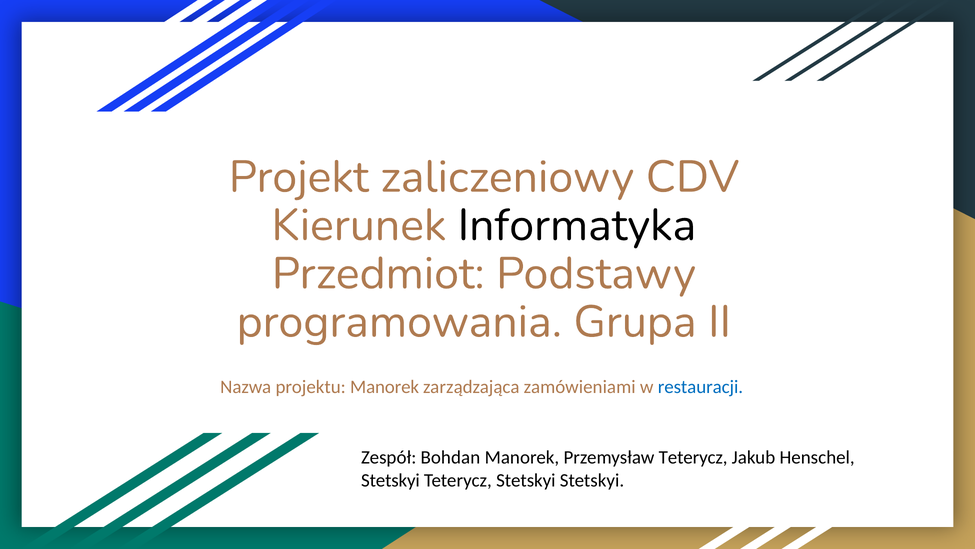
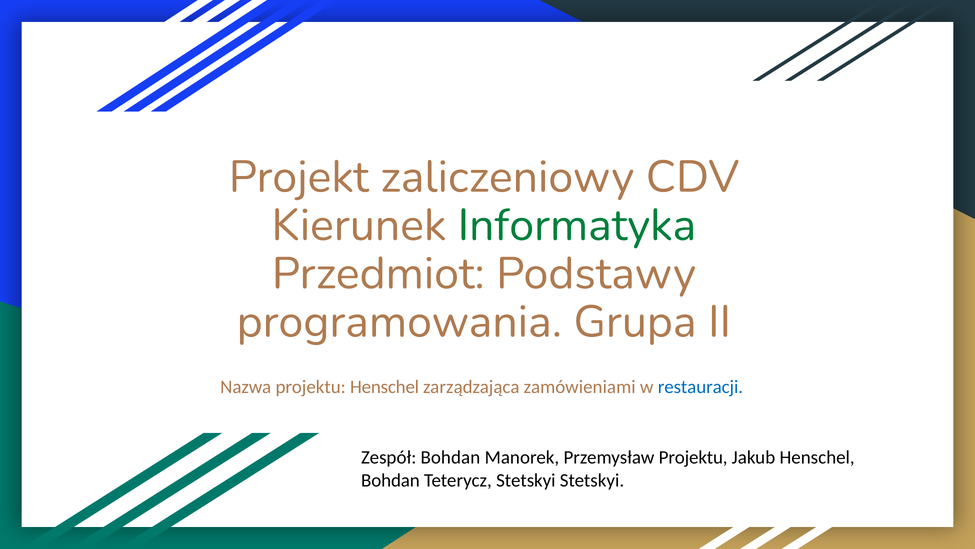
Informatyka colour: black -> green
projektu Manorek: Manorek -> Henschel
Przemysław Teterycz: Teterycz -> Projektu
Stetskyi at (390, 480): Stetskyi -> Bohdan
